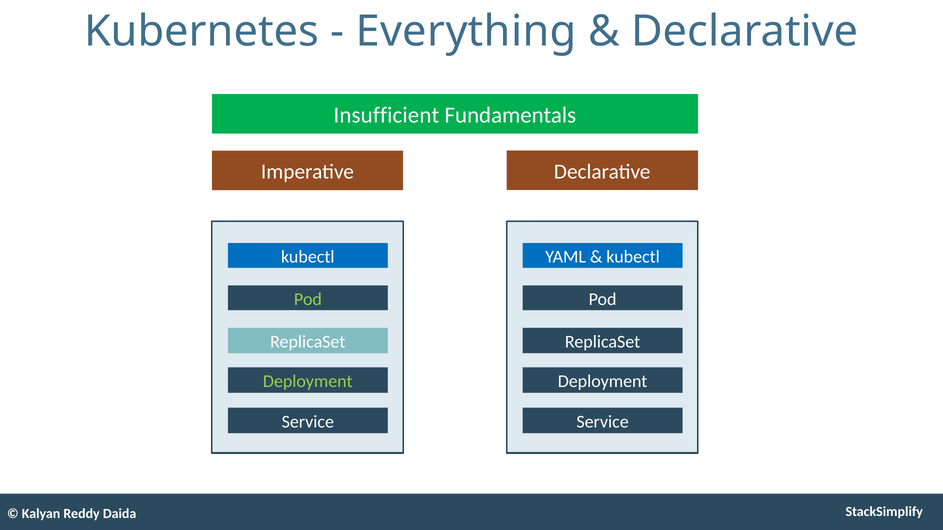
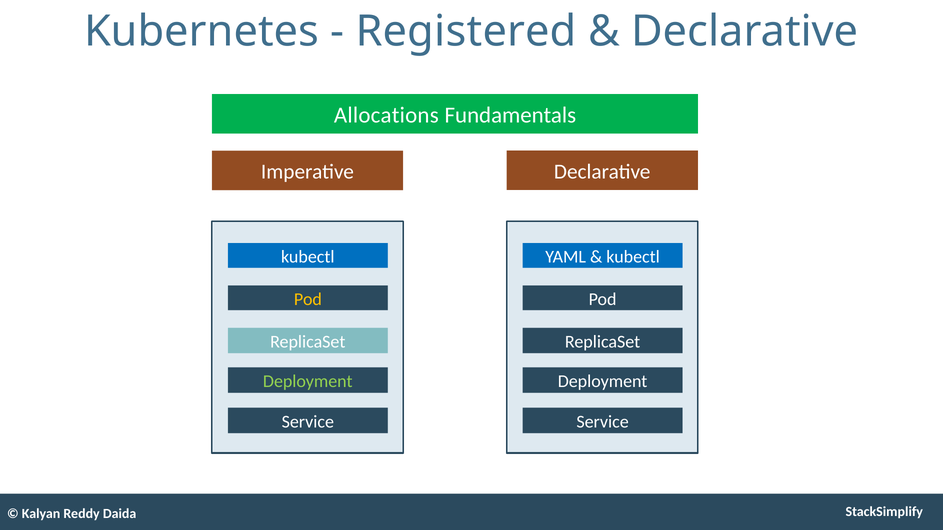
Everything: Everything -> Registered
Insufficient: Insufficient -> Allocations
Pod at (308, 299) colour: light green -> yellow
